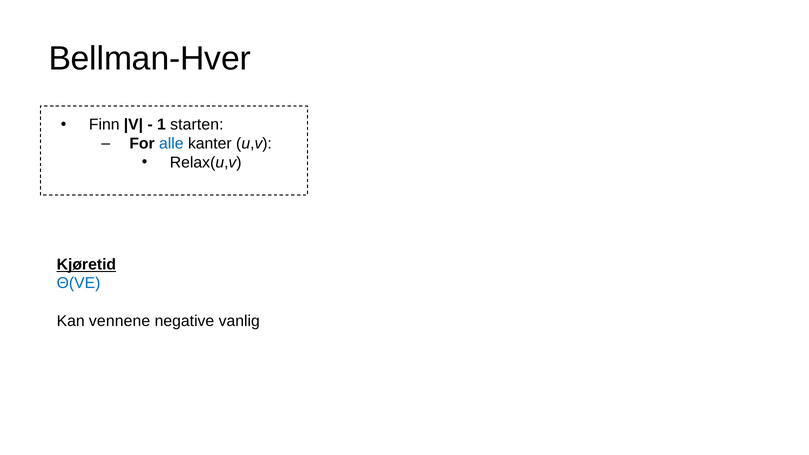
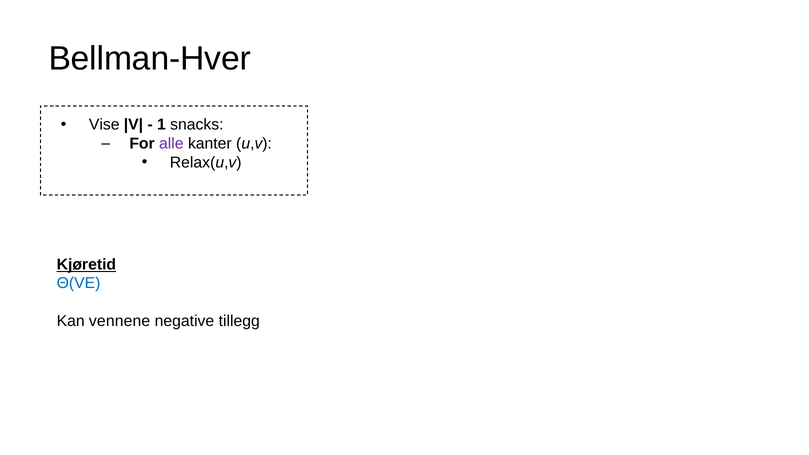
Finn: Finn -> Vise
starten: starten -> snacks
alle colour: blue -> purple
vanlig: vanlig -> tillegg
